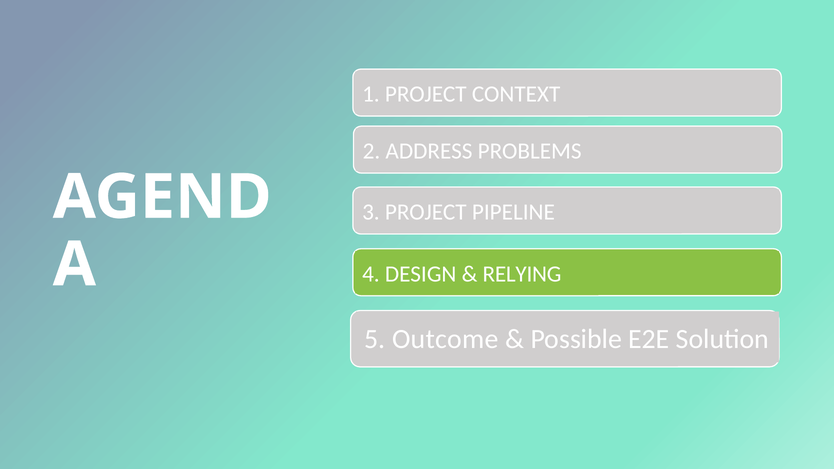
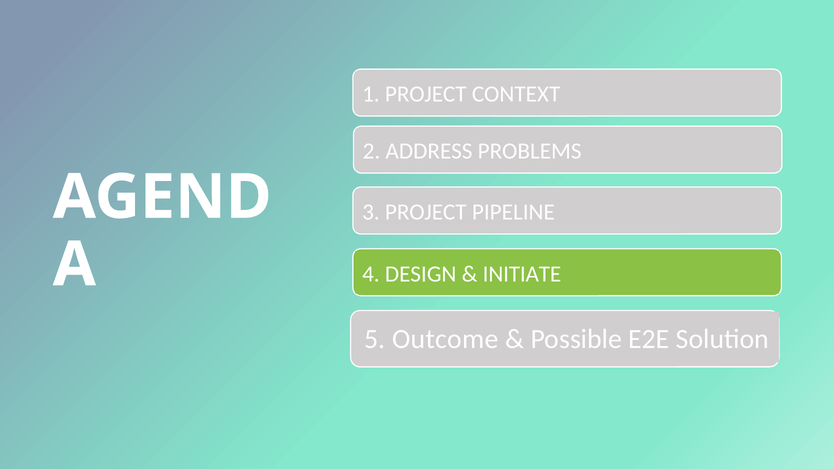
RELYING: RELYING -> INITIATE
